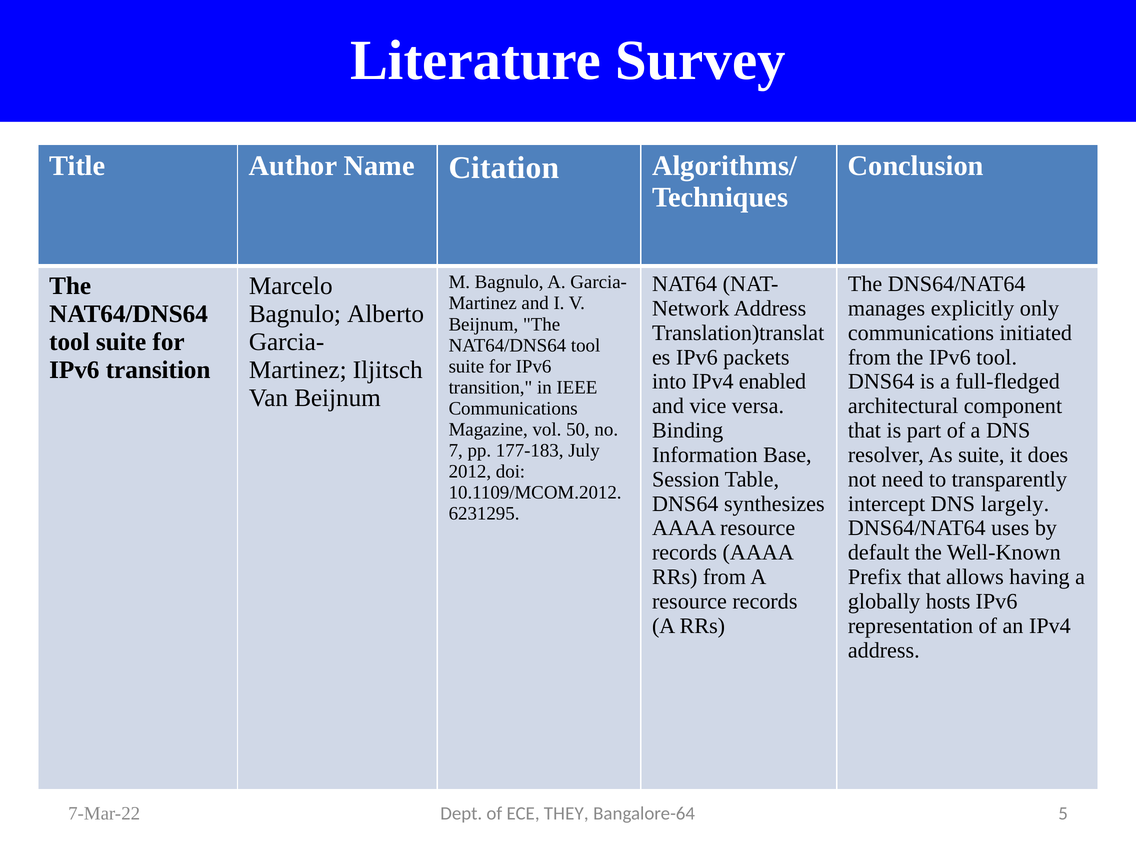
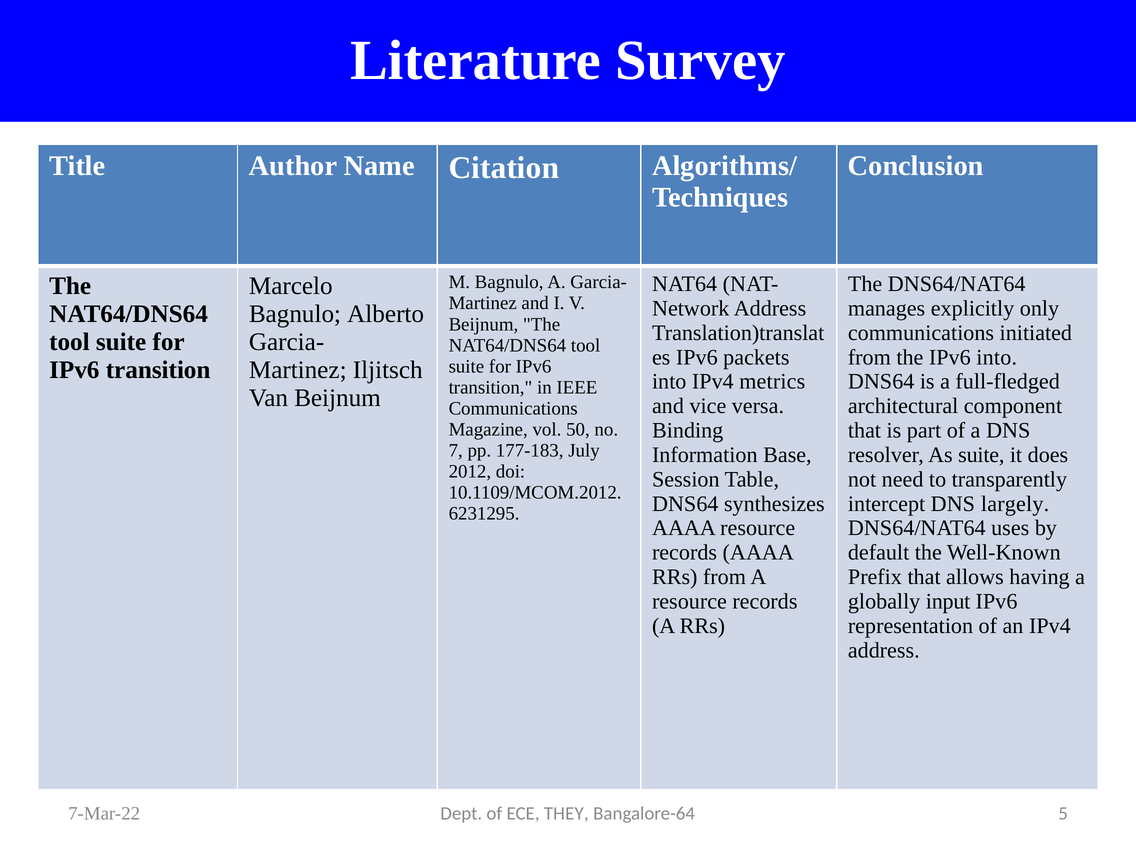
IPv6 tool: tool -> into
enabled: enabled -> metrics
hosts: hosts -> input
